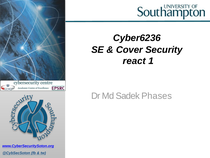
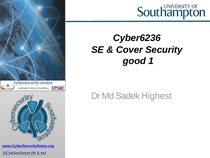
react: react -> good
Phases: Phases -> Highest
